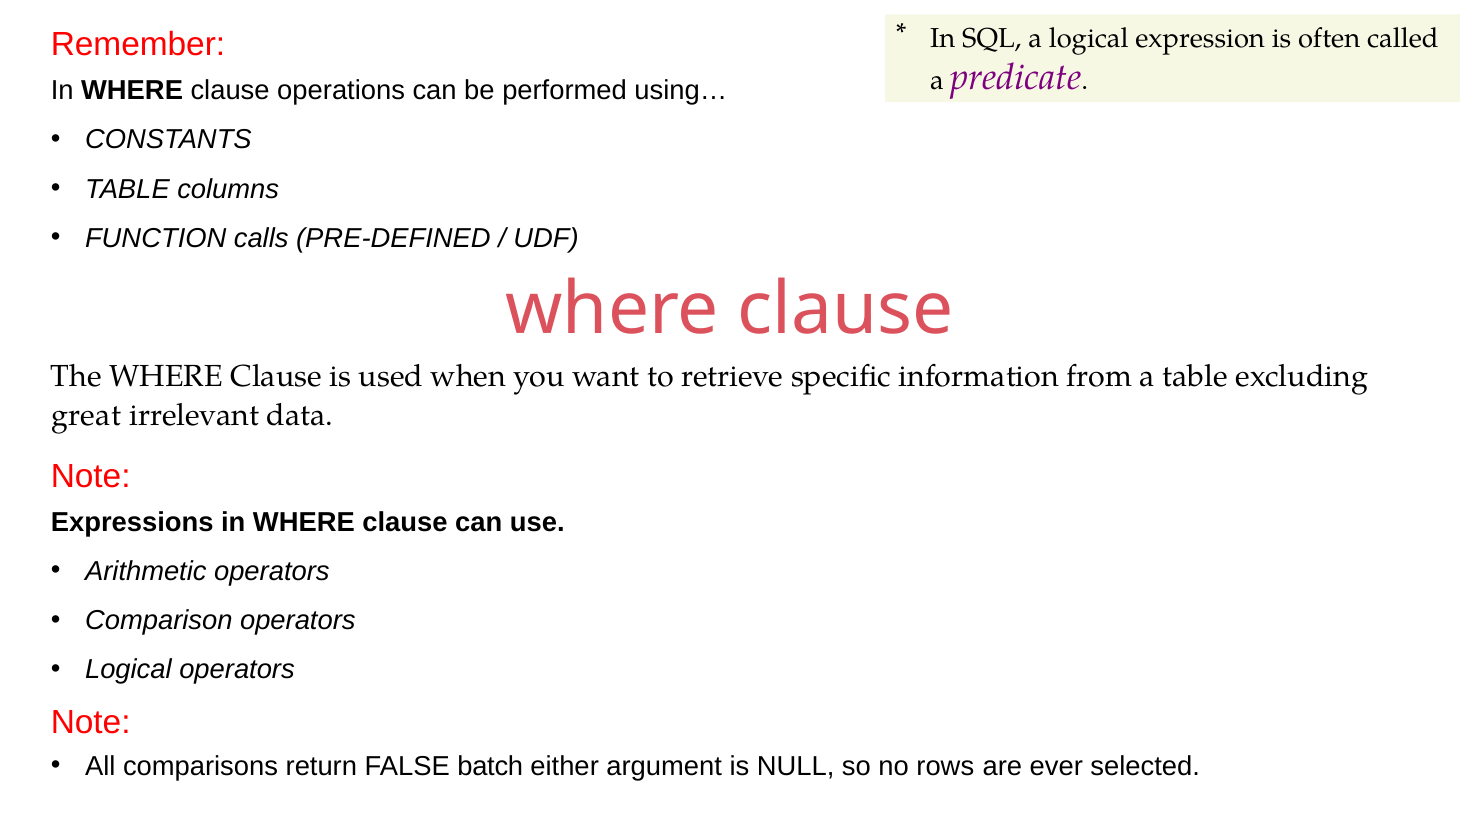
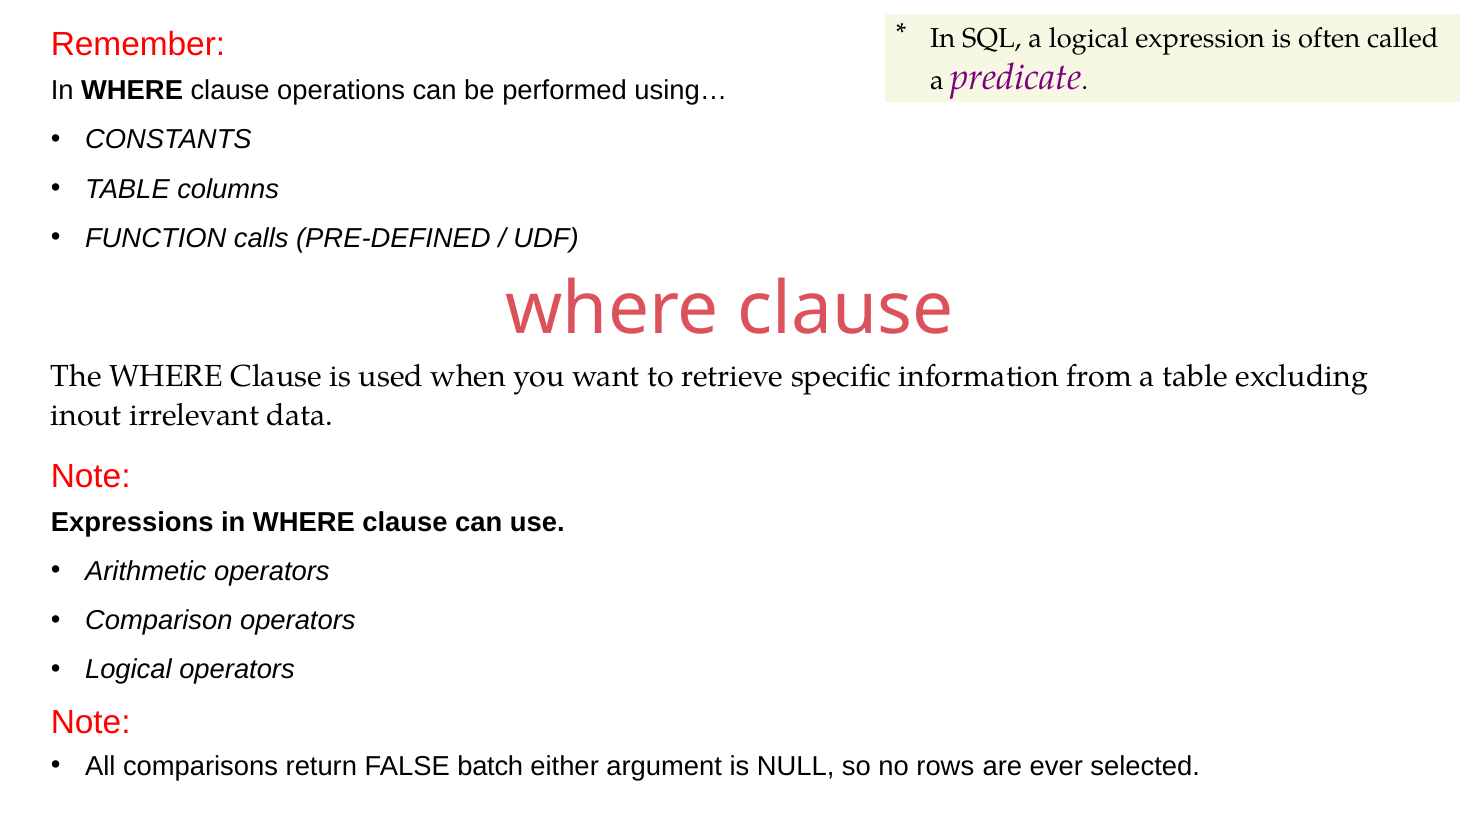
great: great -> inout
